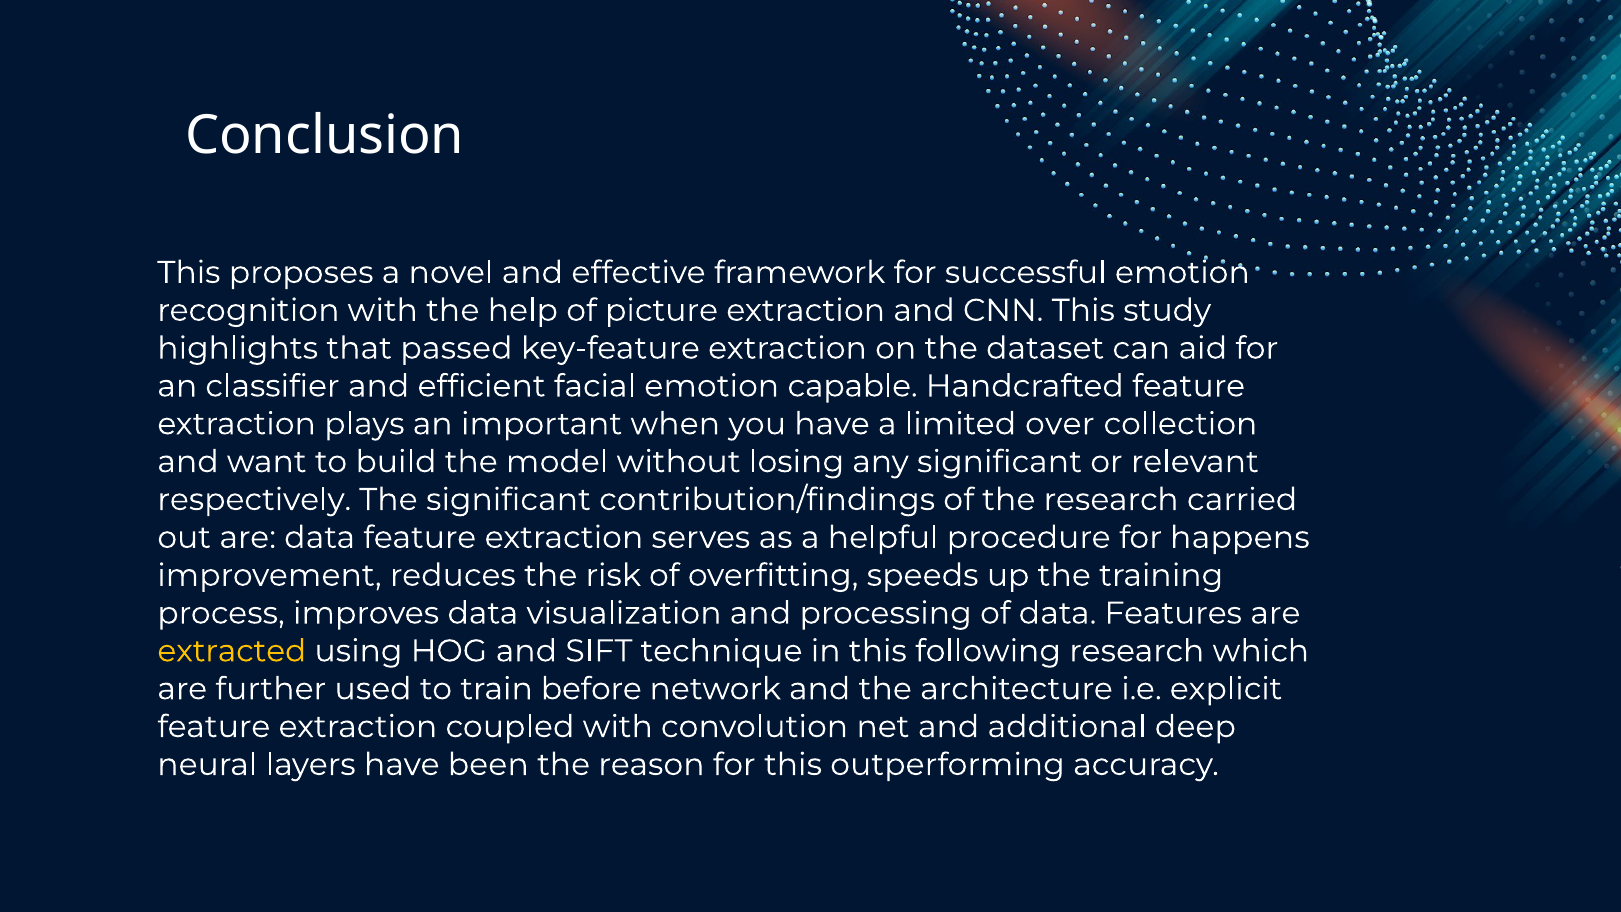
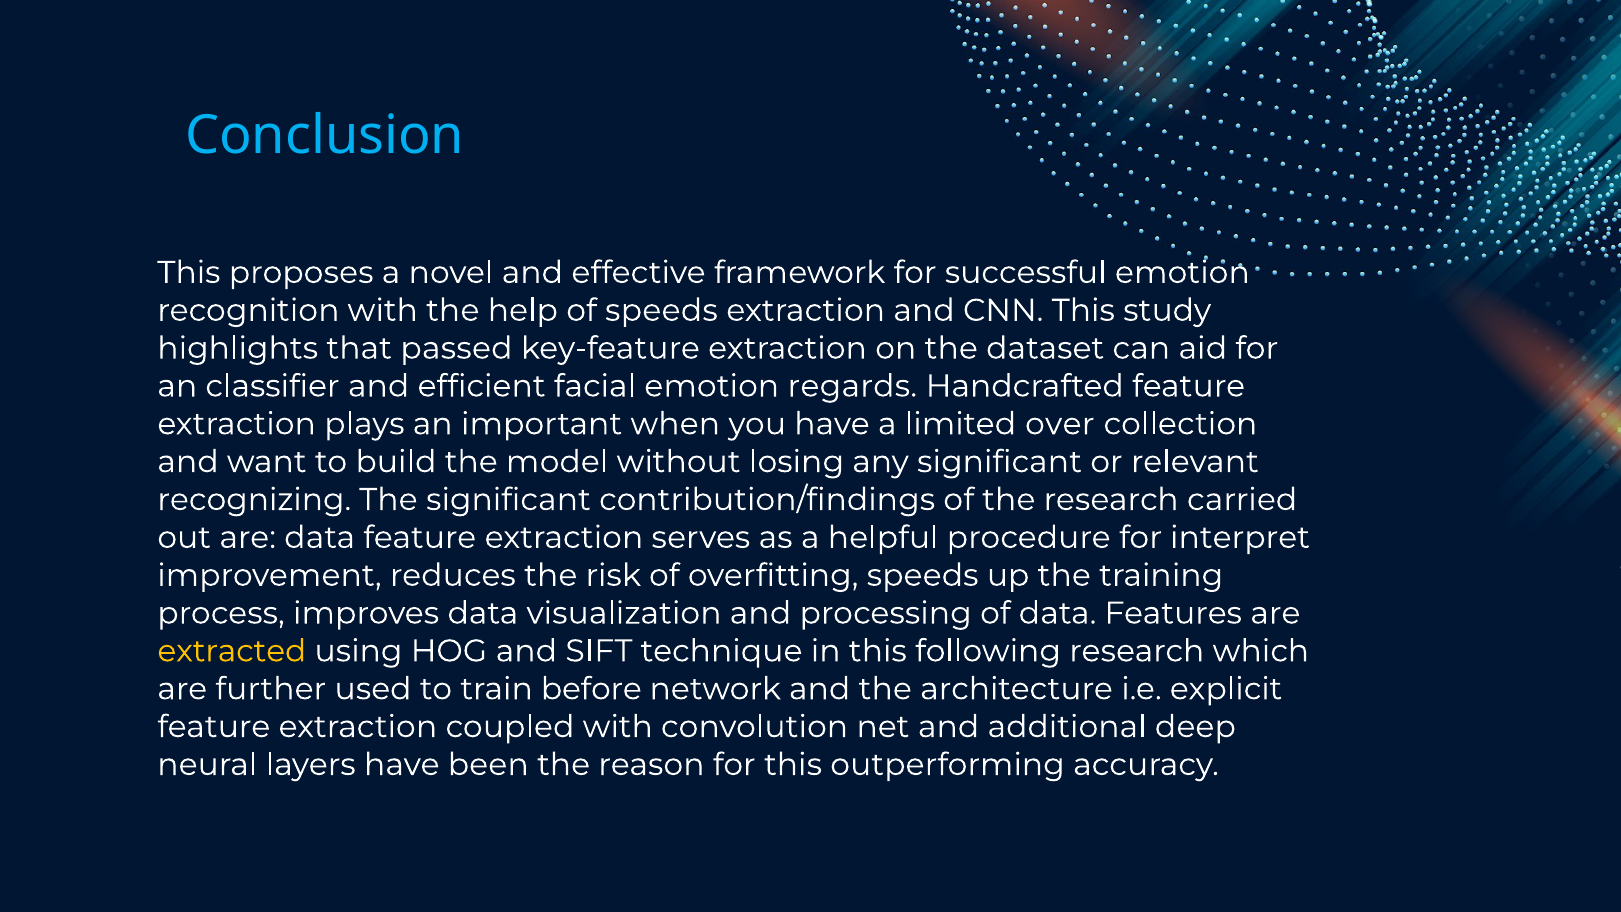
Conclusion colour: white -> light blue
of picture: picture -> speeds
capable: capable -> regards
respectively: respectively -> recognizing
happens: happens -> interpret
